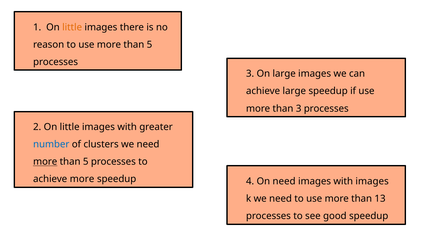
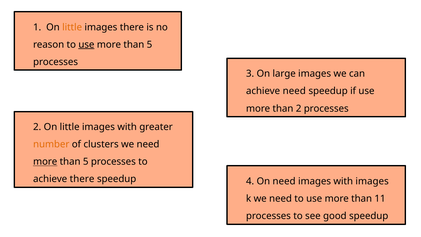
use at (86, 44) underline: none -> present
achieve large: large -> need
than 3: 3 -> 2
number colour: blue -> orange
achieve more: more -> there
13: 13 -> 11
